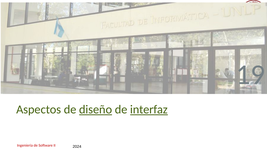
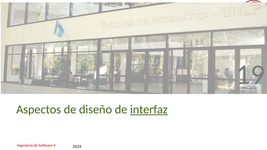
diseño underline: present -> none
